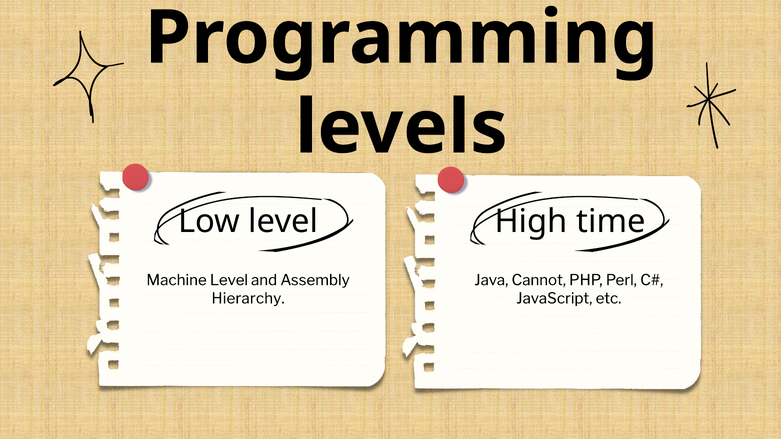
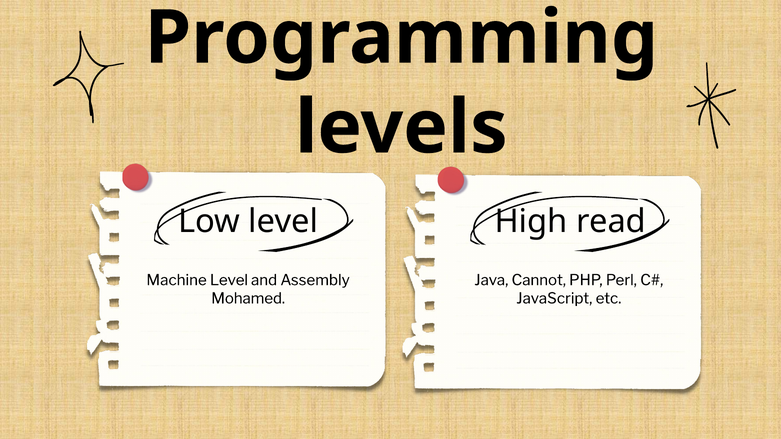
time: time -> read
Hierarchy: Hierarchy -> Mohamed
